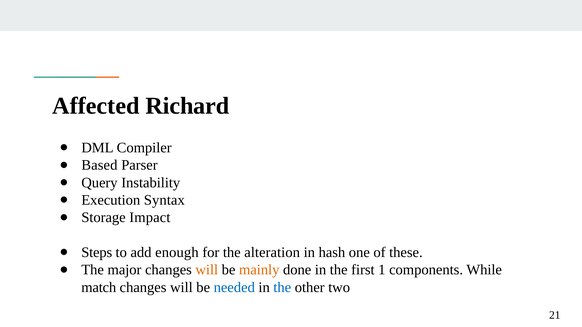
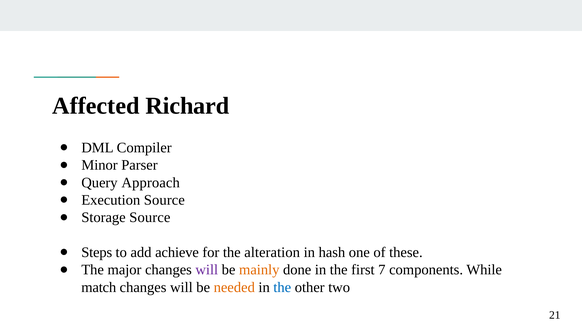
Based: Based -> Minor
Instability: Instability -> Approach
Execution Syntax: Syntax -> Source
Storage Impact: Impact -> Source
enough: enough -> achieve
will at (207, 270) colour: orange -> purple
1: 1 -> 7
needed colour: blue -> orange
